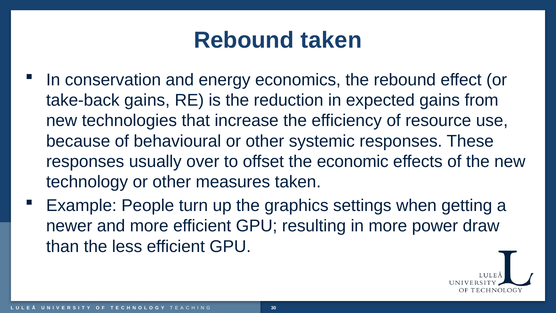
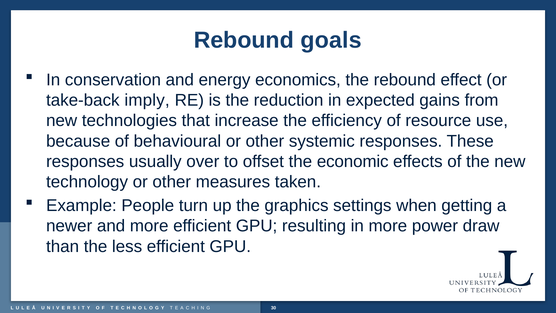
Rebound taken: taken -> goals
take-back gains: gains -> imply
